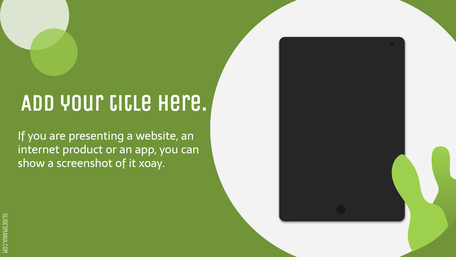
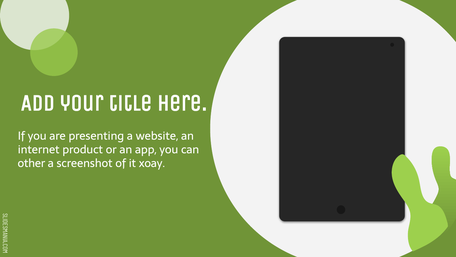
show: show -> other
